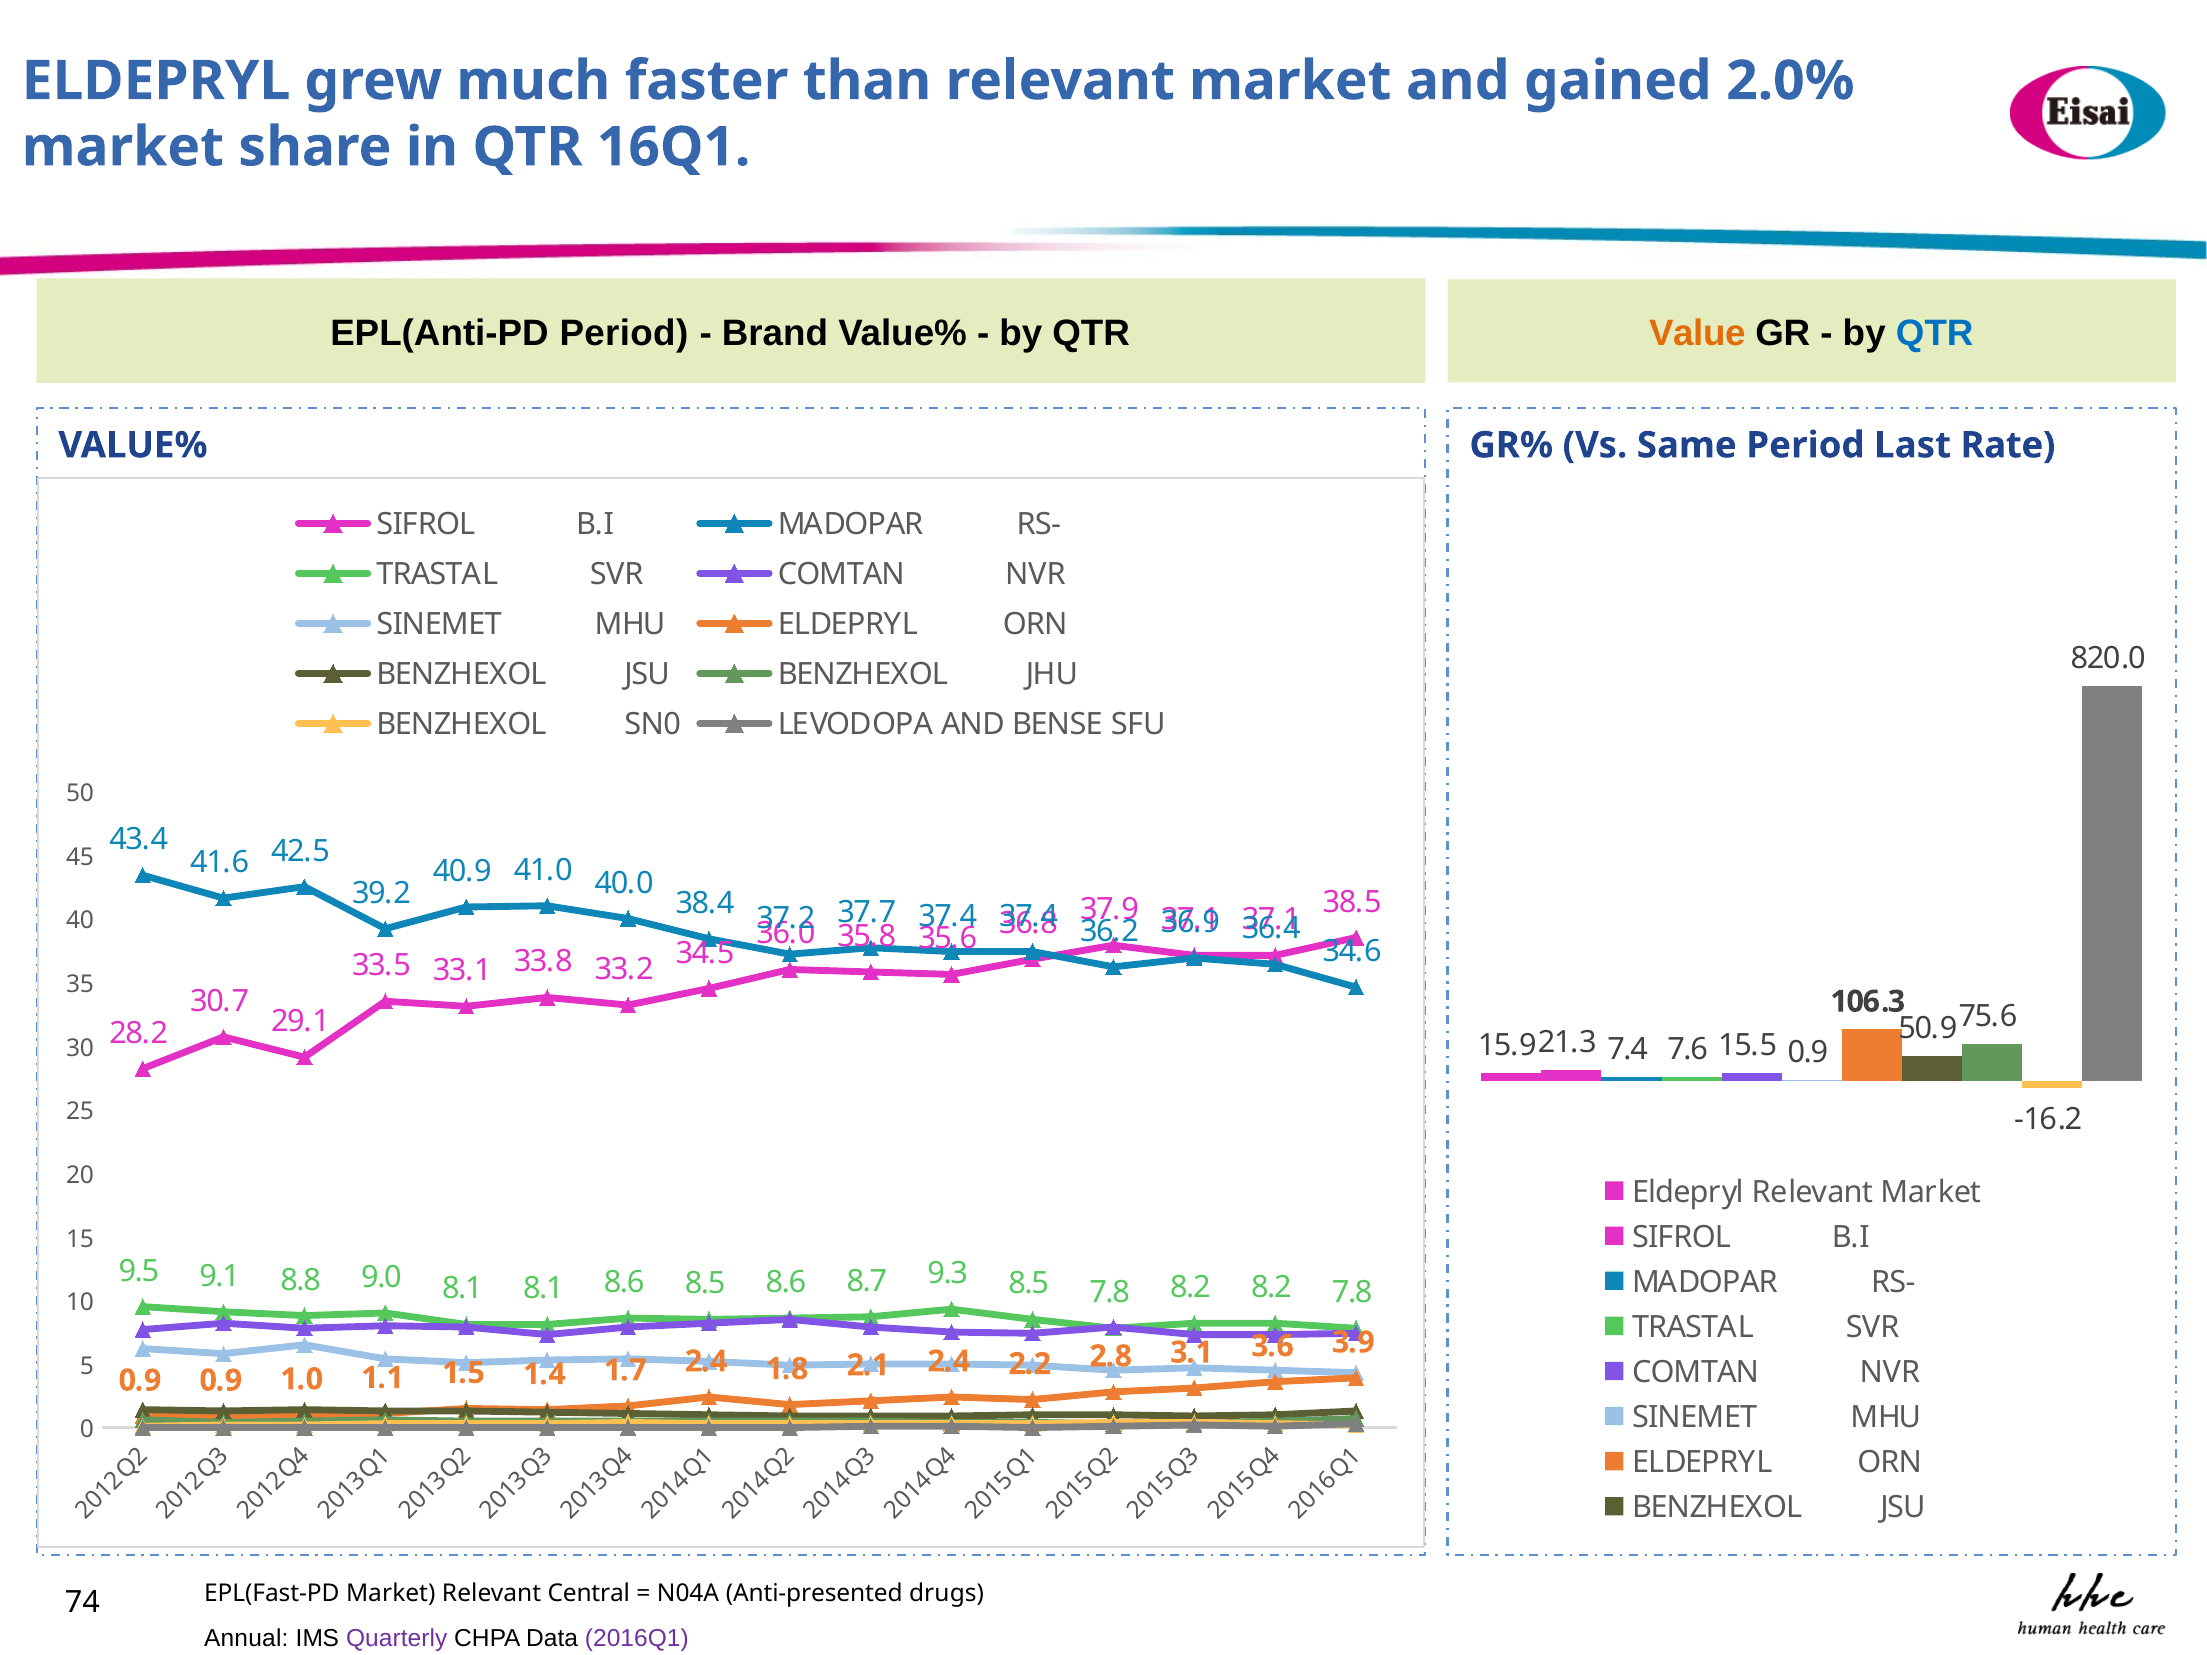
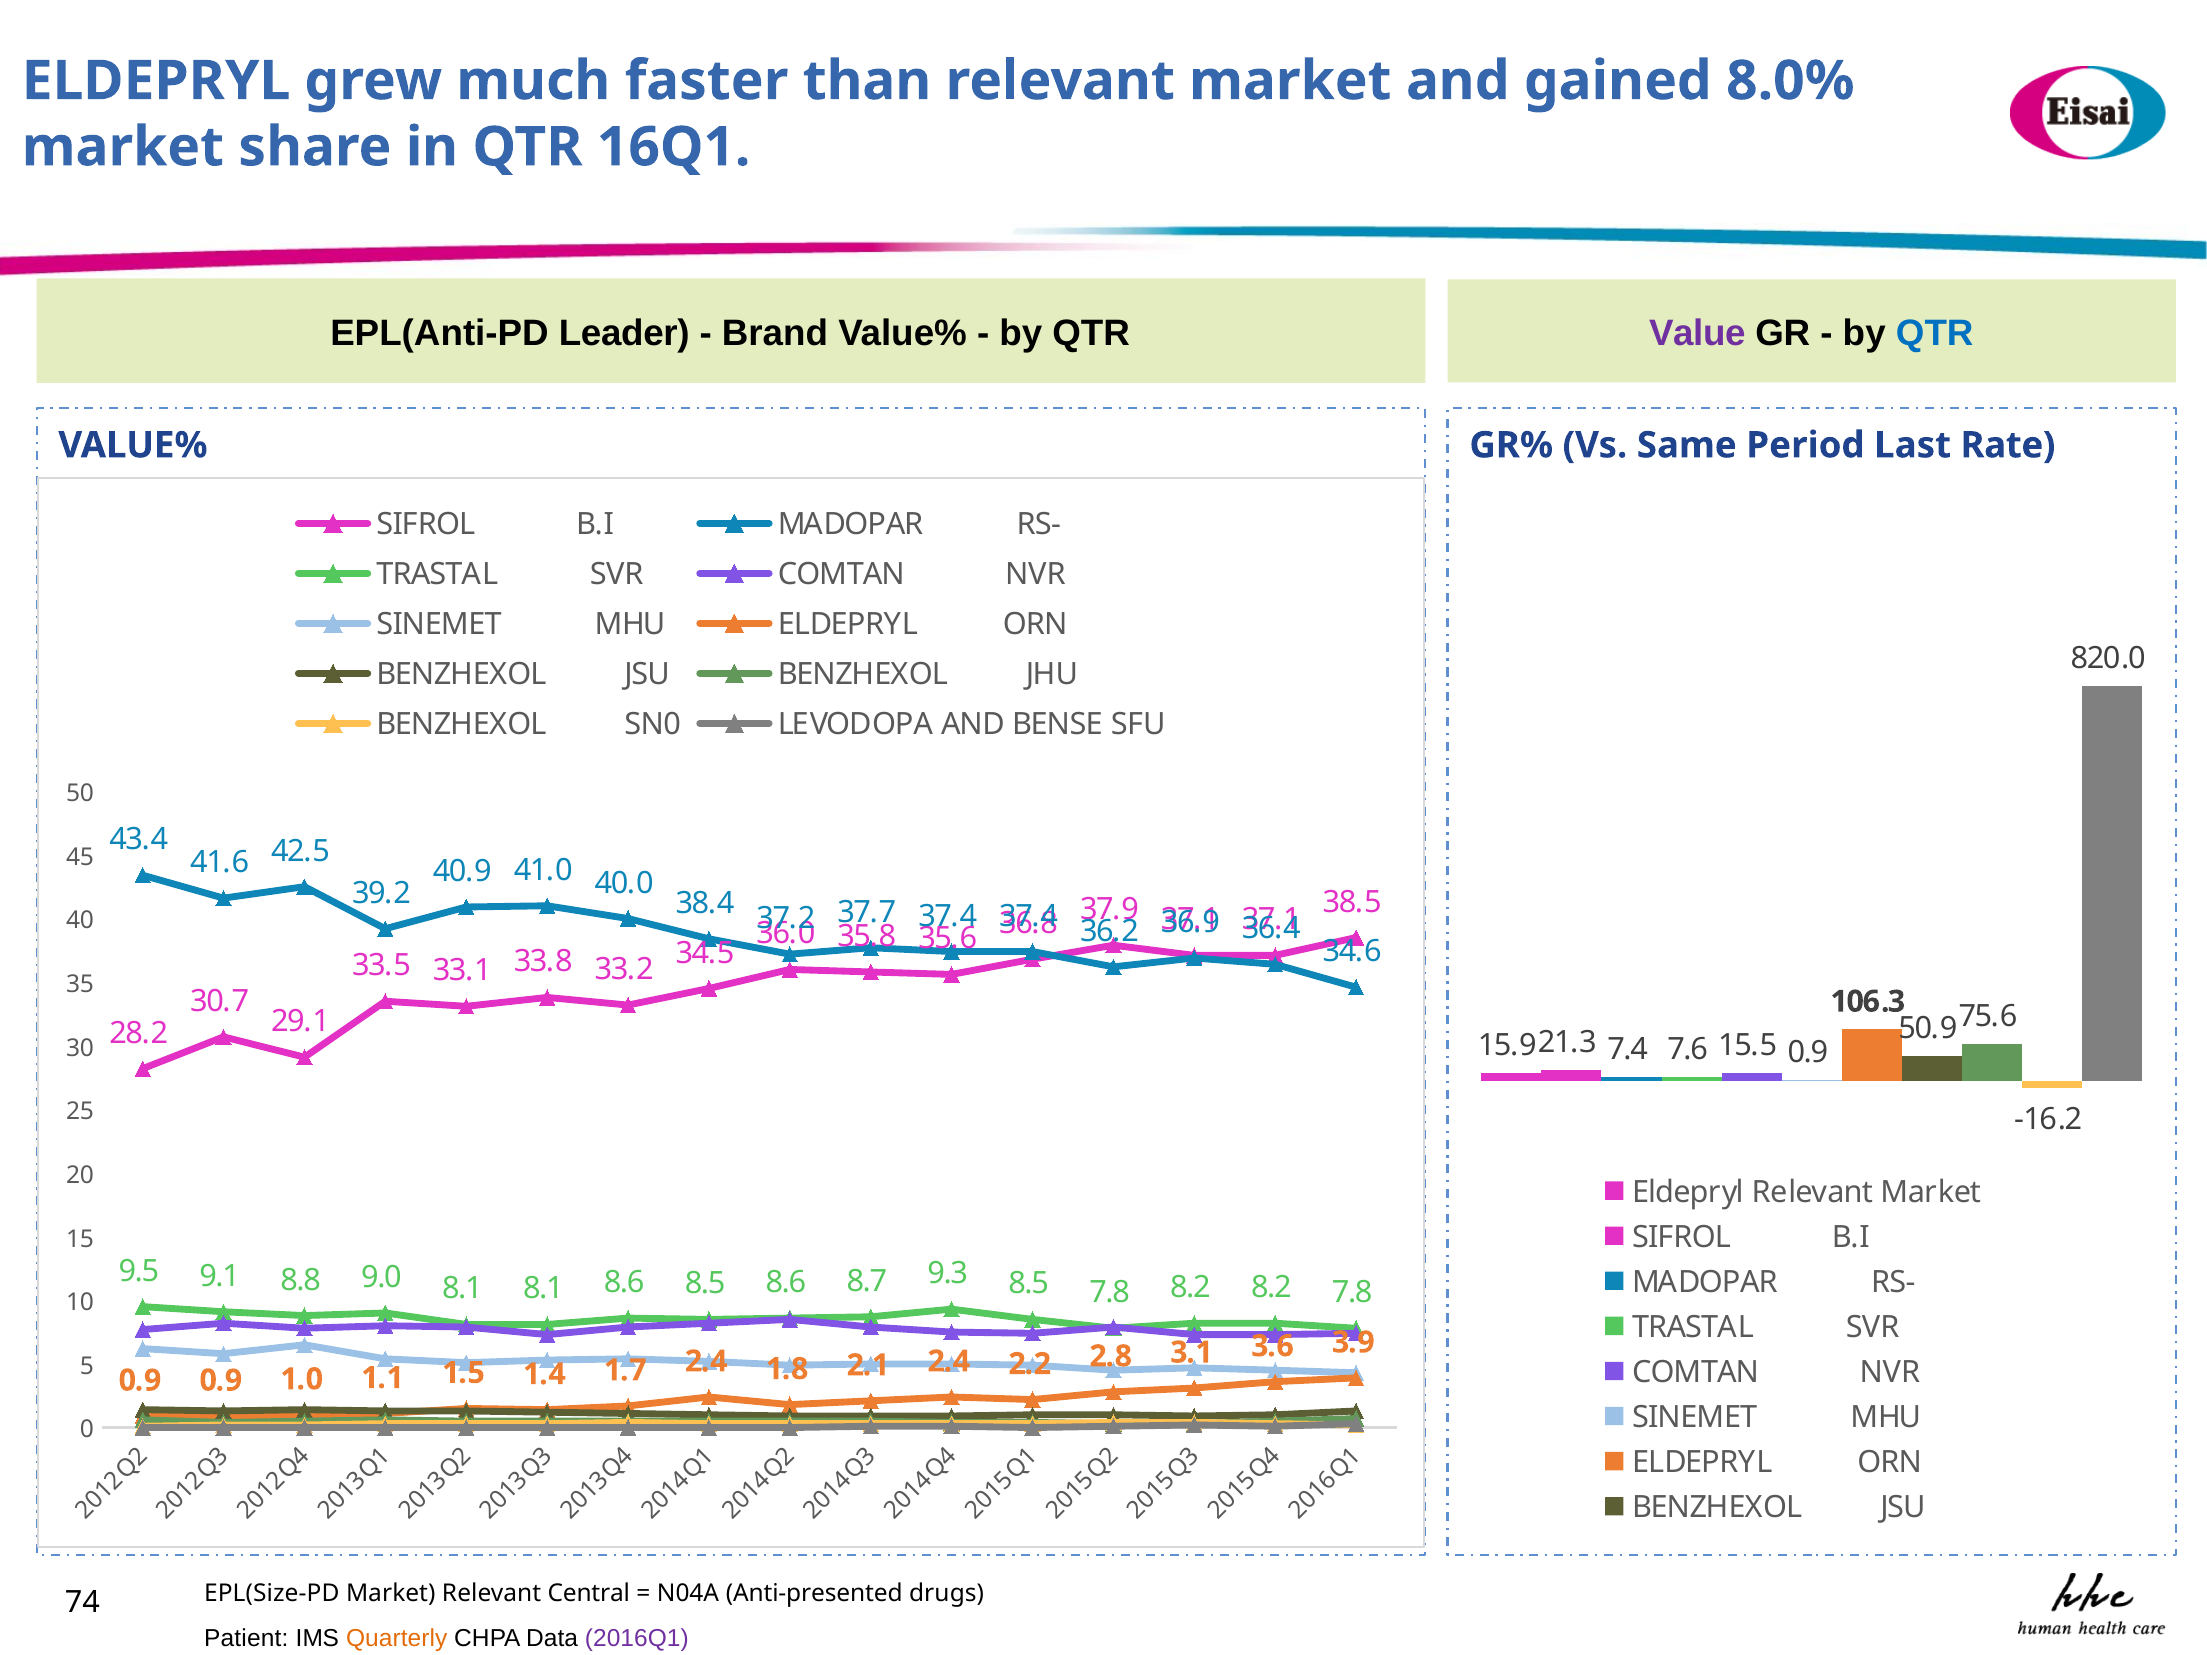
2.0%: 2.0% -> 8.0%
EPL(Anti-PD Period: Period -> Leader
Value colour: orange -> purple
EPL(Fast-PD: EPL(Fast-PD -> EPL(Size-PD
Annual: Annual -> Patient
Quarterly colour: purple -> orange
